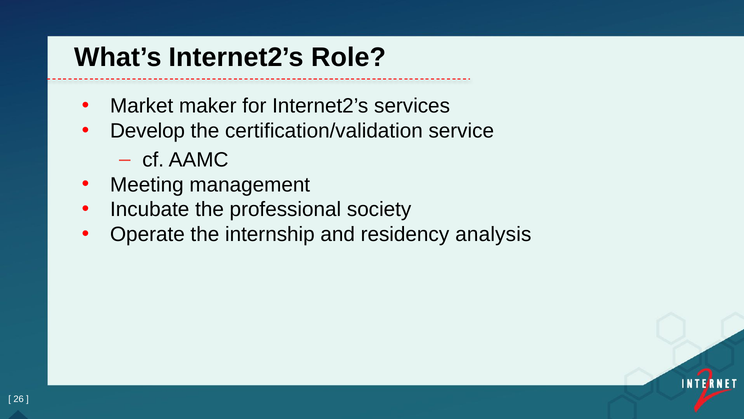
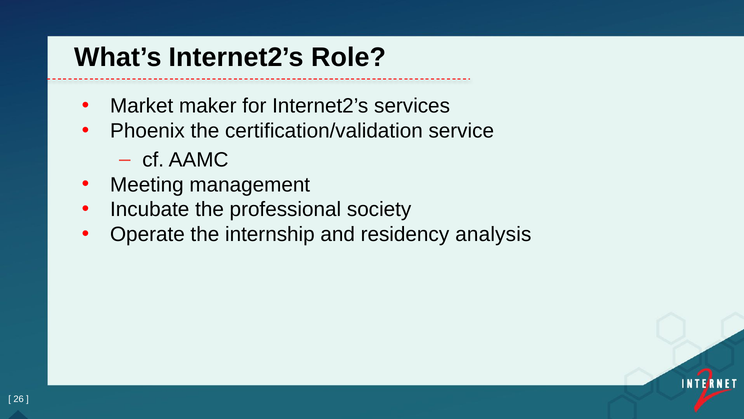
Develop: Develop -> Phoenix
